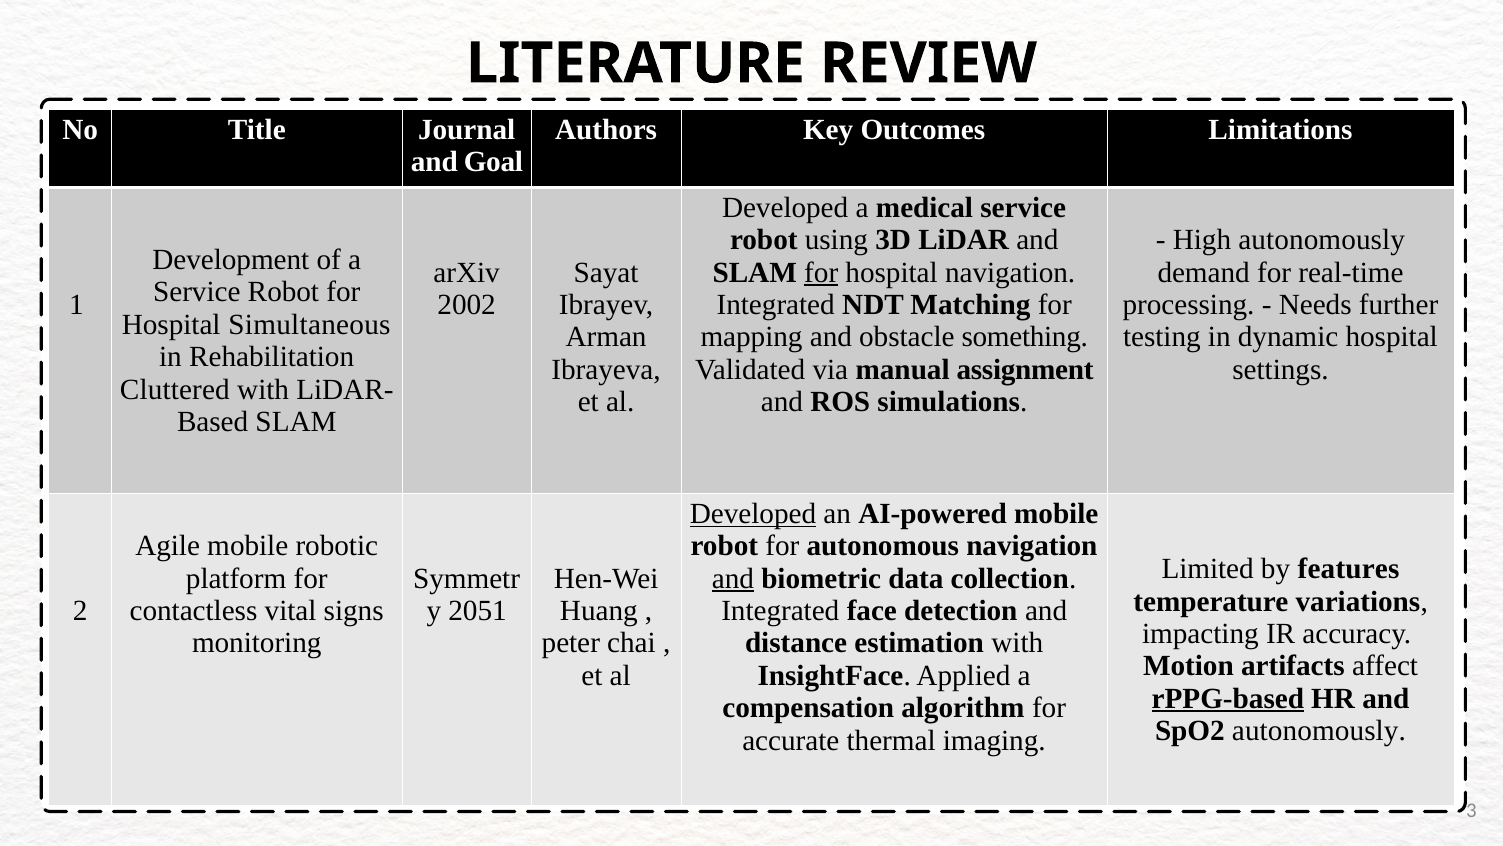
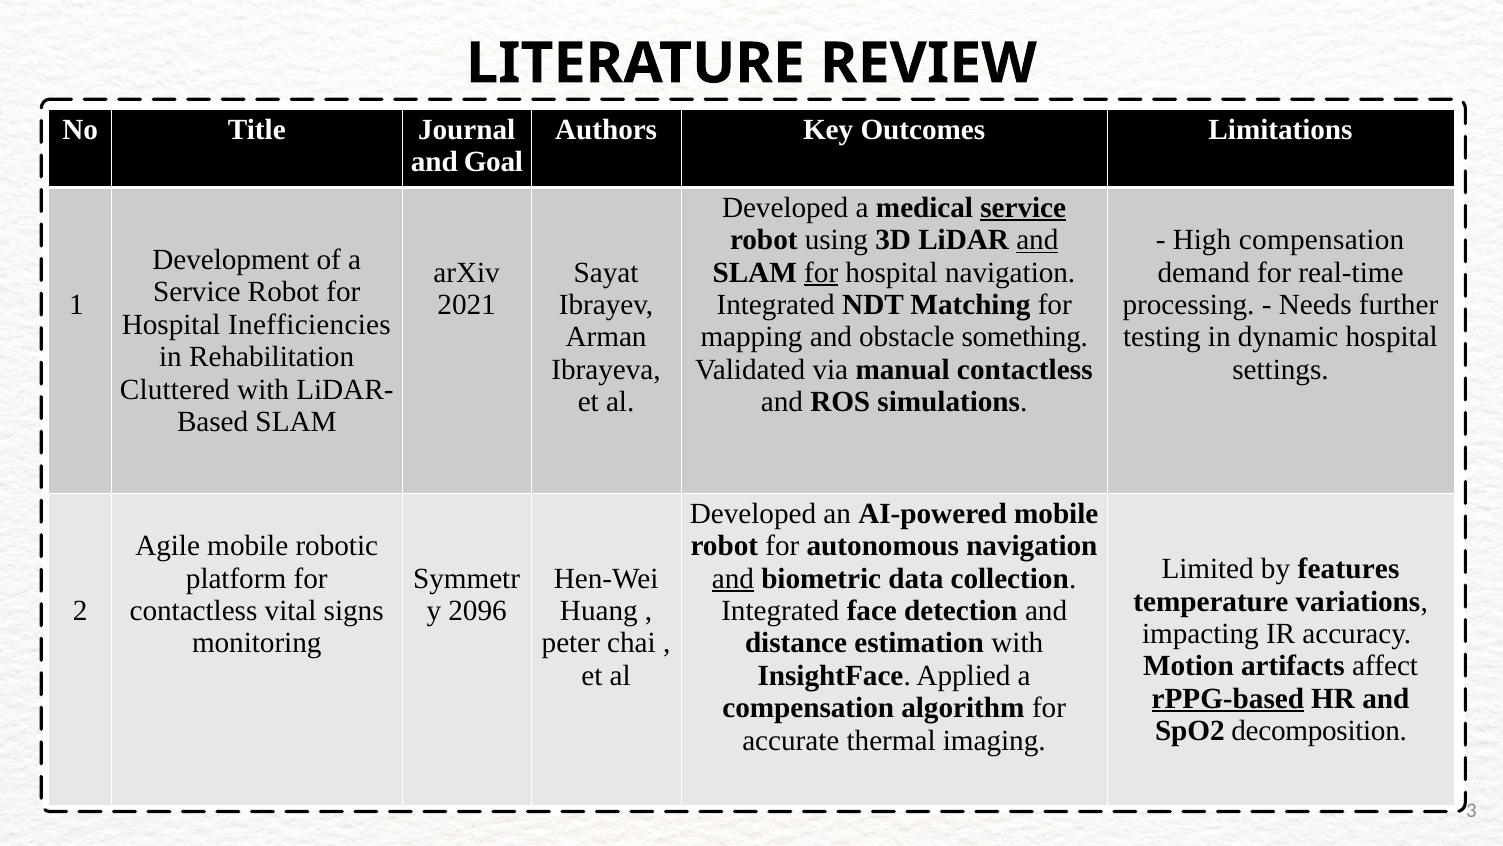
service at (1023, 207) underline: none -> present
and at (1037, 240) underline: none -> present
High autonomously: autonomously -> compensation
2002: 2002 -> 2021
Simultaneous: Simultaneous -> Inefficiencies
manual assignment: assignment -> contactless
Developed at (753, 514) underline: present -> none
2051: 2051 -> 2096
SpO2 autonomously: autonomously -> decomposition
